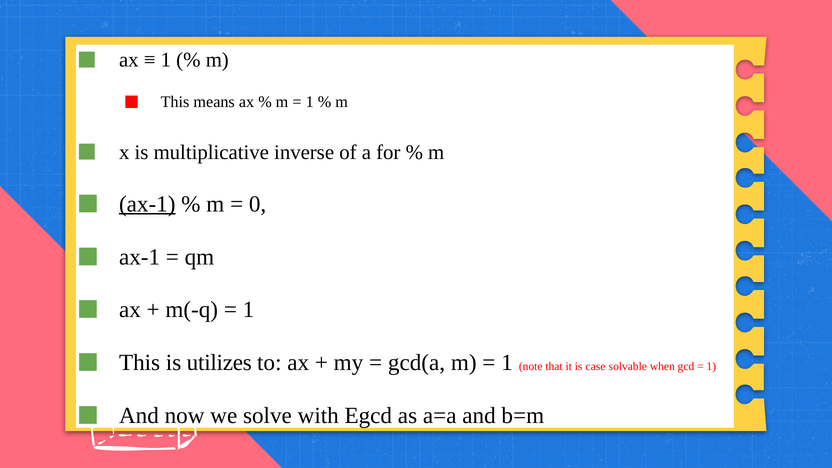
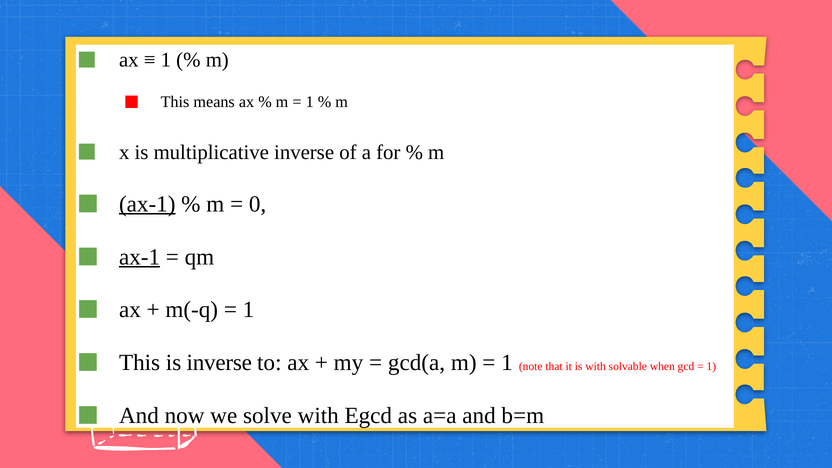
ax-1 at (140, 257) underline: none -> present
is utilizes: utilizes -> inverse
is case: case -> with
